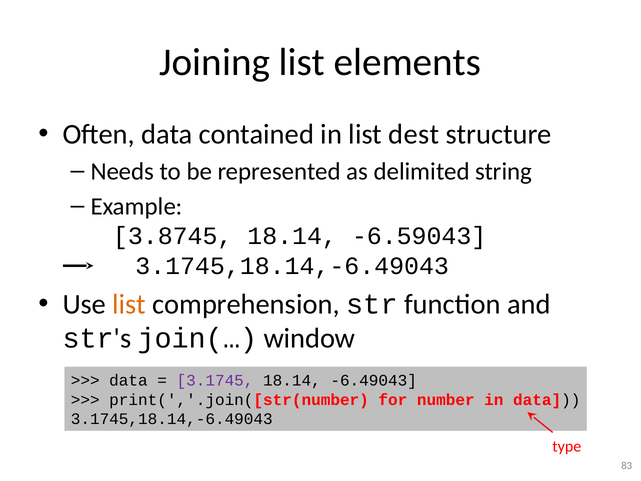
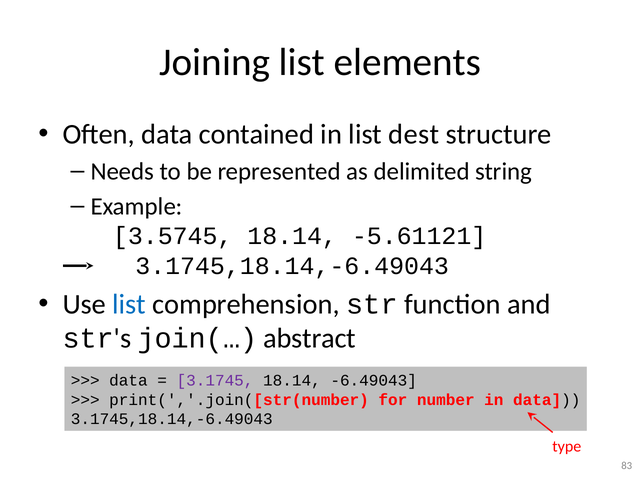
3.8745: 3.8745 -> 3.5745
-6.59043: -6.59043 -> -5.61121
list at (129, 304) colour: orange -> blue
window: window -> abstract
